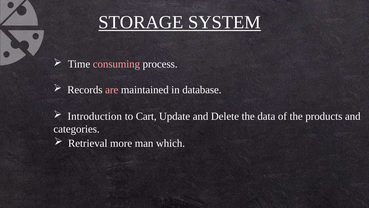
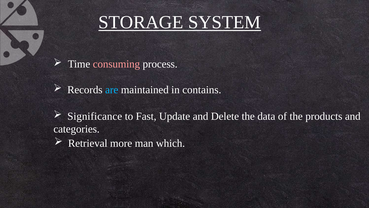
are colour: pink -> light blue
database: database -> contains
Introduction: Introduction -> Significance
Cart: Cart -> Fast
